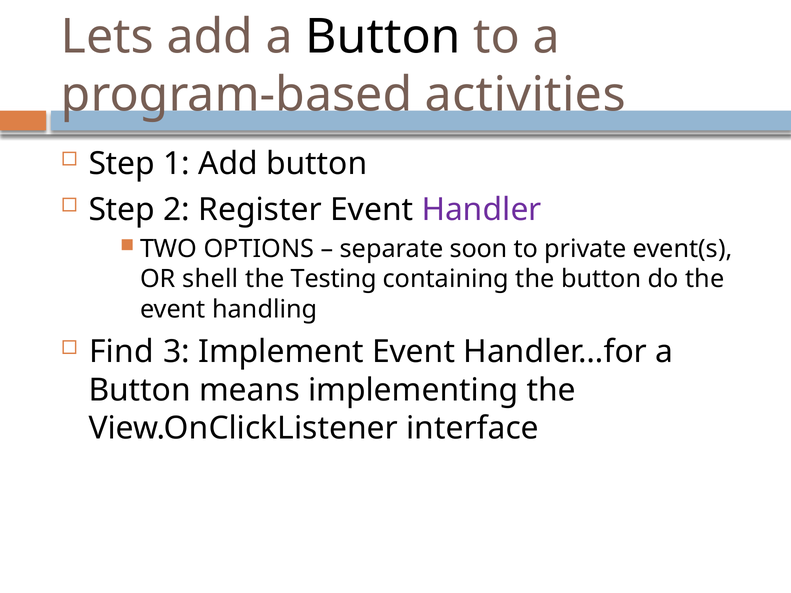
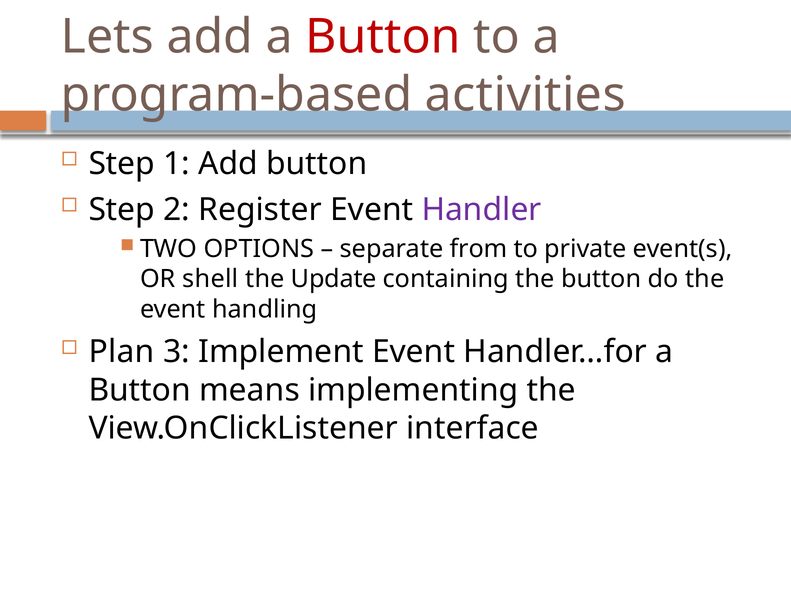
Button at (383, 37) colour: black -> red
soon: soon -> from
Testing: Testing -> Update
Find: Find -> Plan
